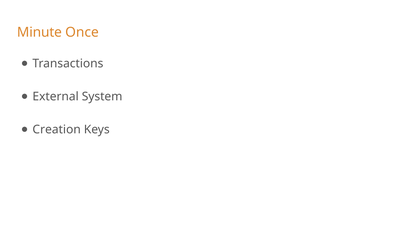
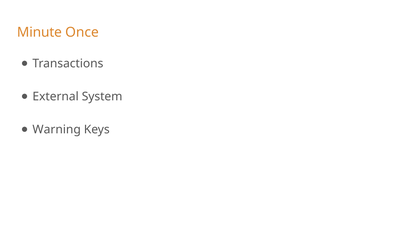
Creation: Creation -> Warning
